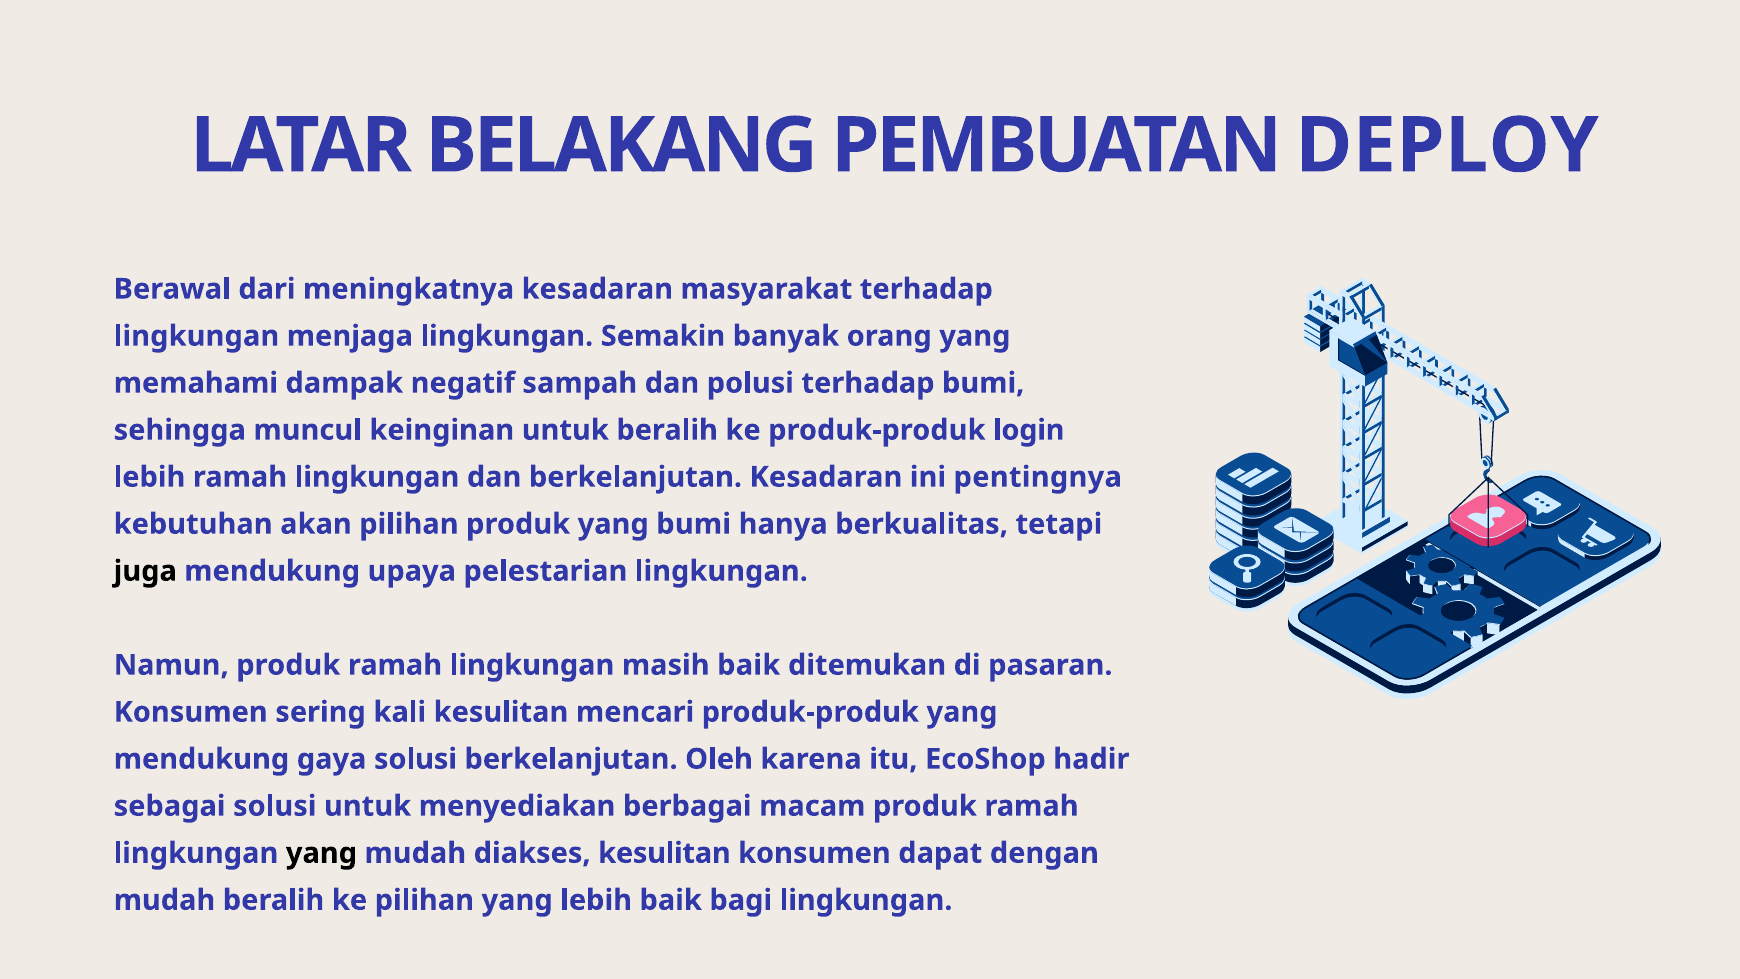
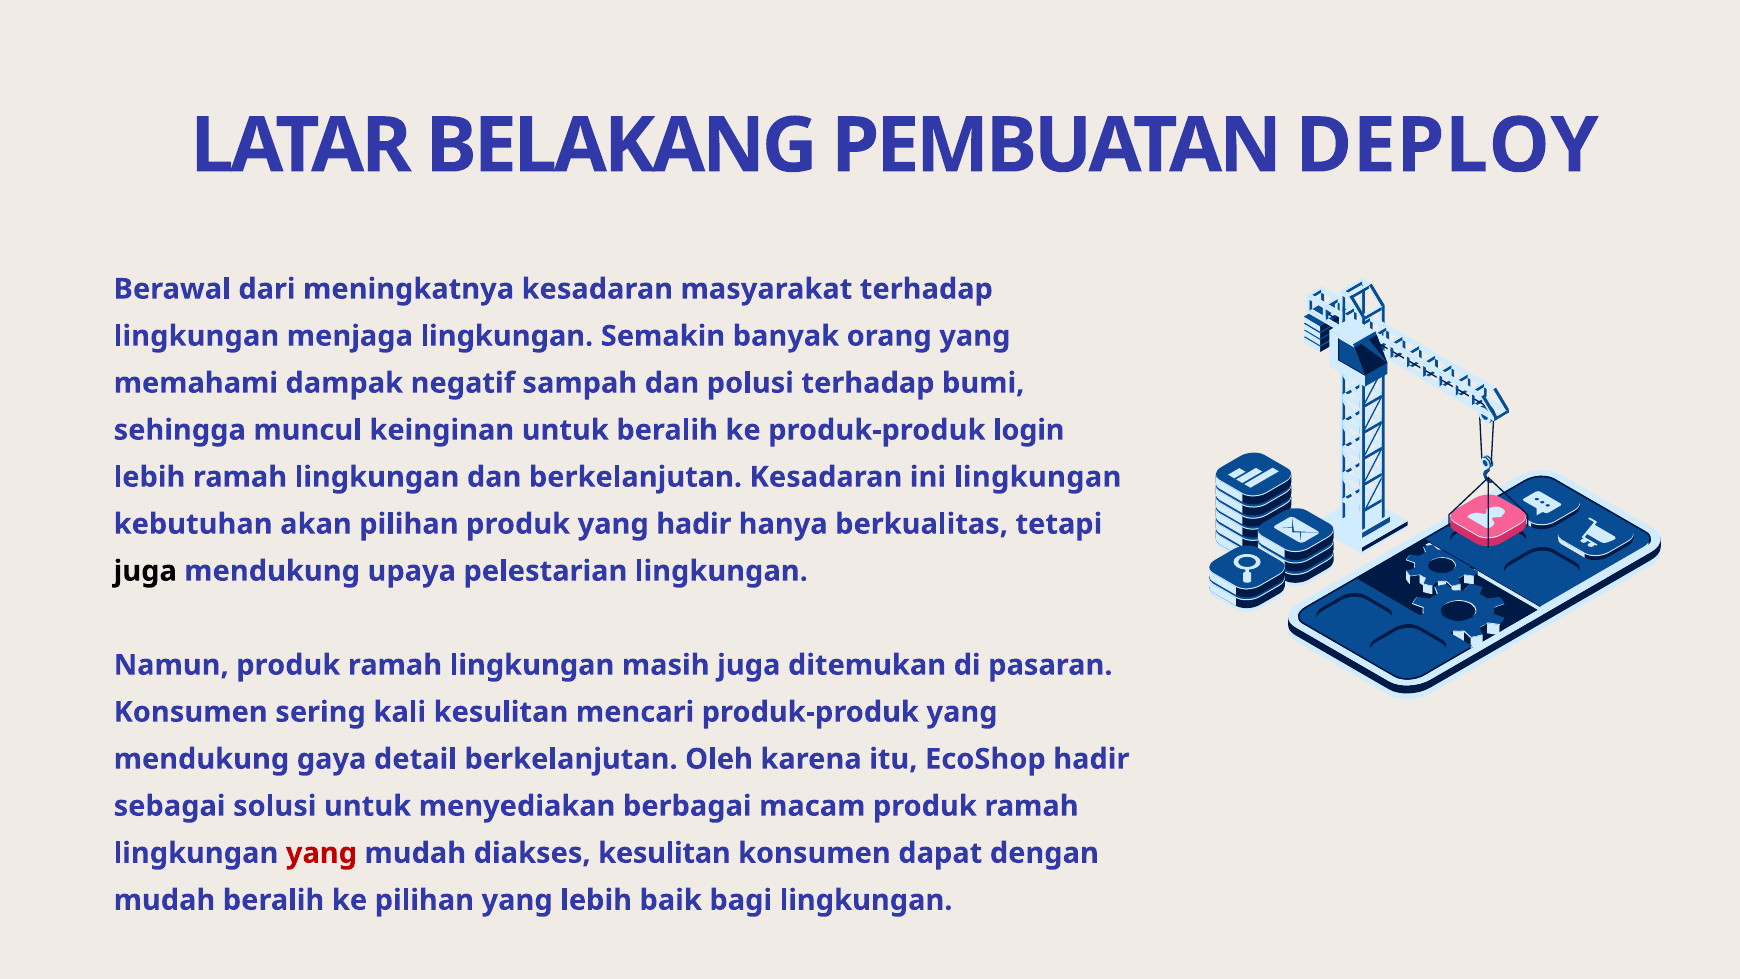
ini pentingnya: pentingnya -> lingkungan
yang bumi: bumi -> hadir
masih baik: baik -> juga
gaya solusi: solusi -> detail
yang at (321, 853) colour: black -> red
